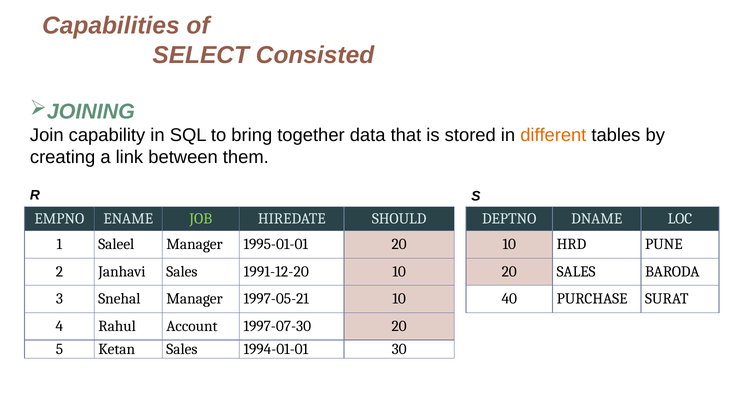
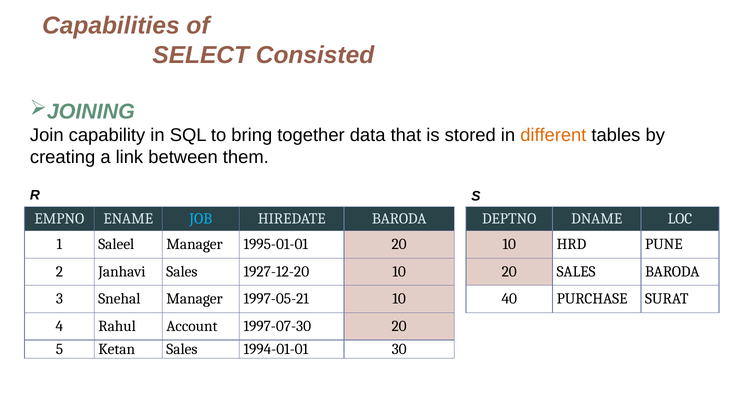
JOB colour: light green -> light blue
HIREDATE SHOULD: SHOULD -> BARODA
1991-12-20: 1991-12-20 -> 1927-12-20
